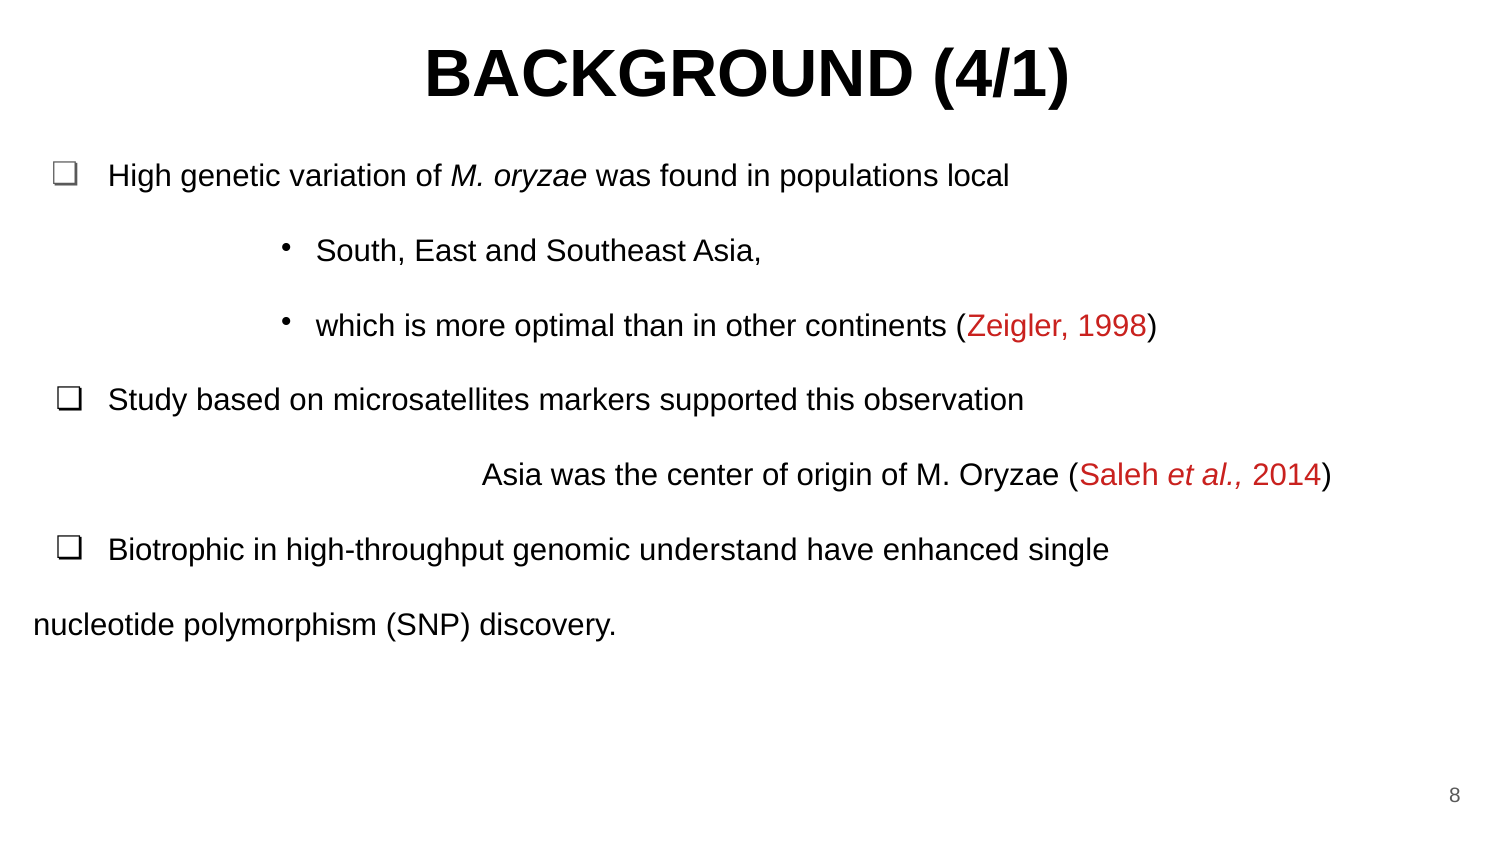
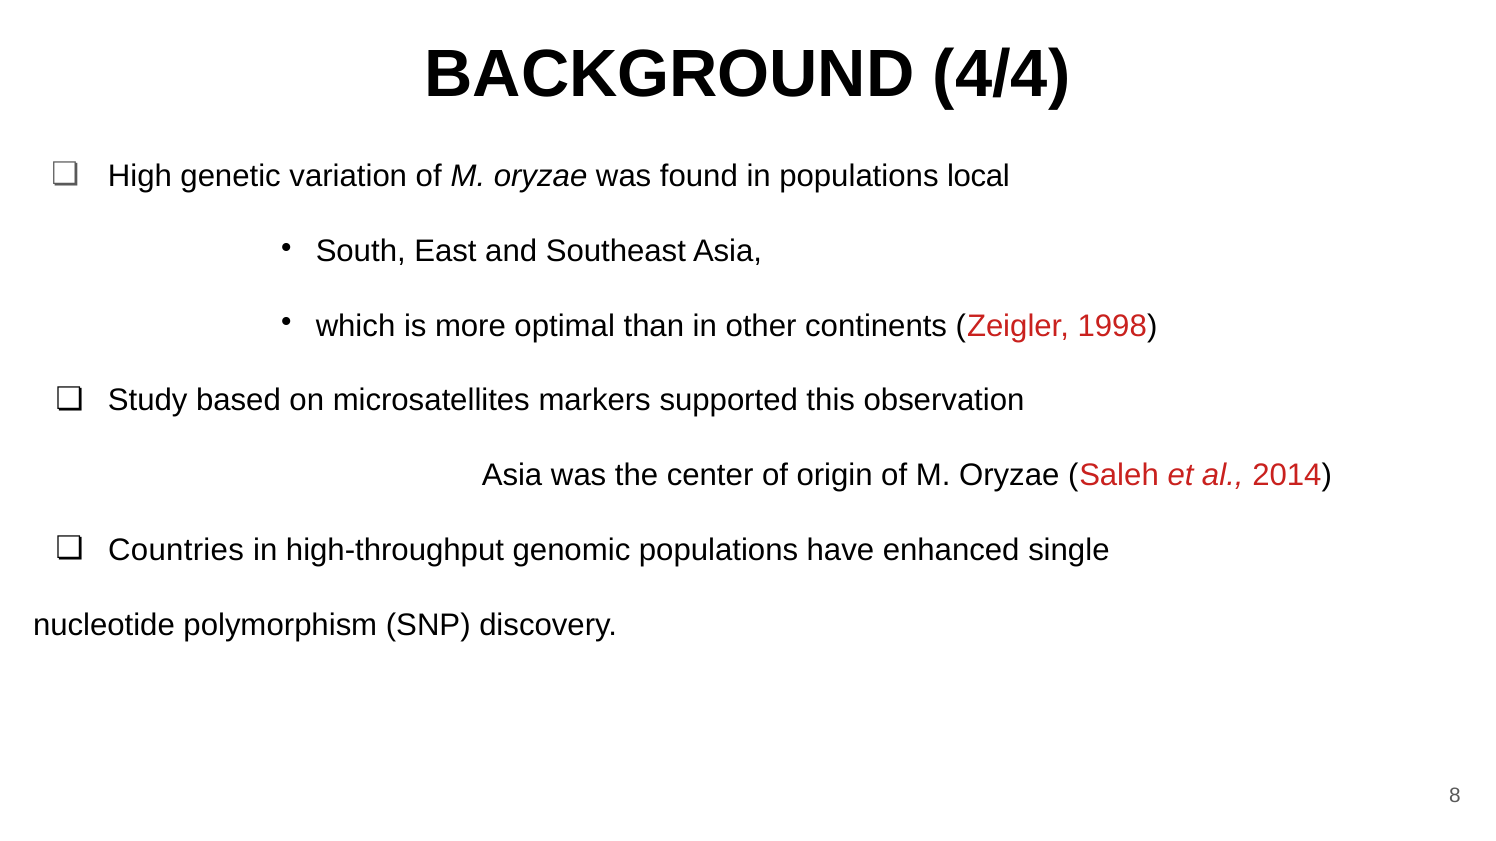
4/1: 4/1 -> 4/4
Biotrophic: Biotrophic -> Countries
genomic understand: understand -> populations
